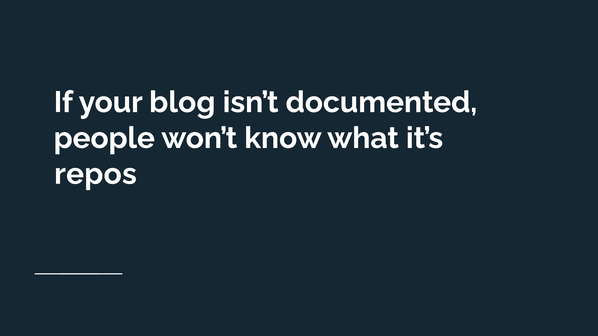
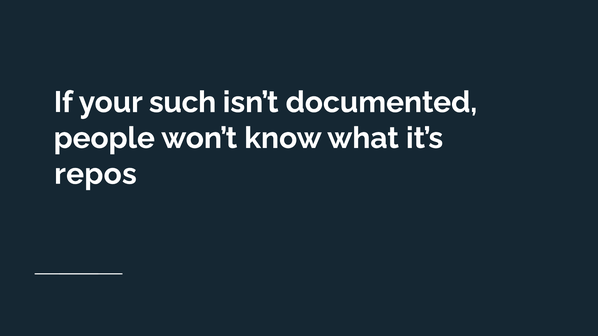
blog: blog -> such
